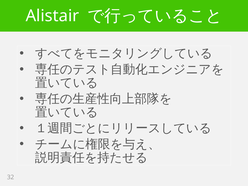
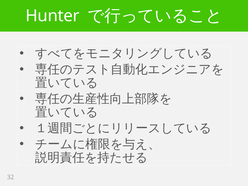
Alistair: Alistair -> Hunter
